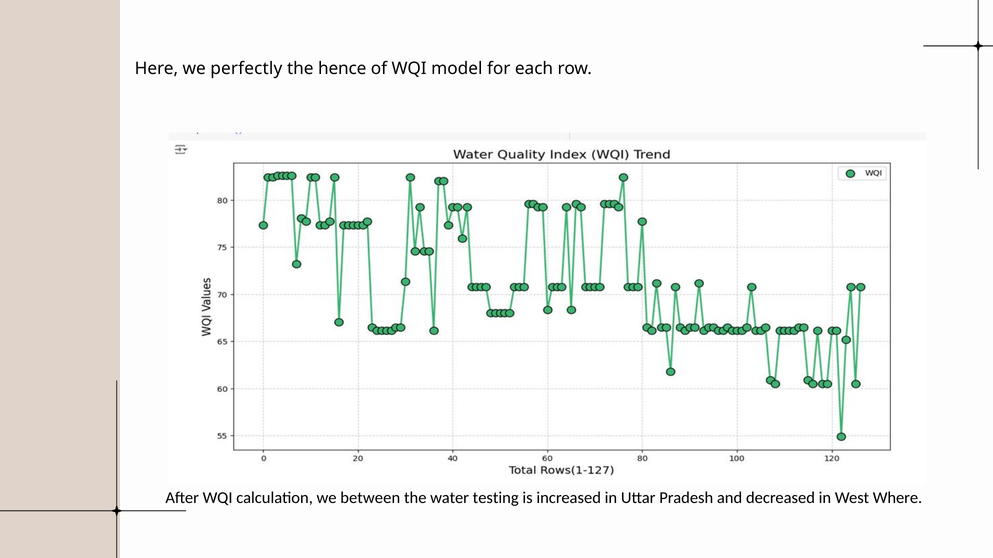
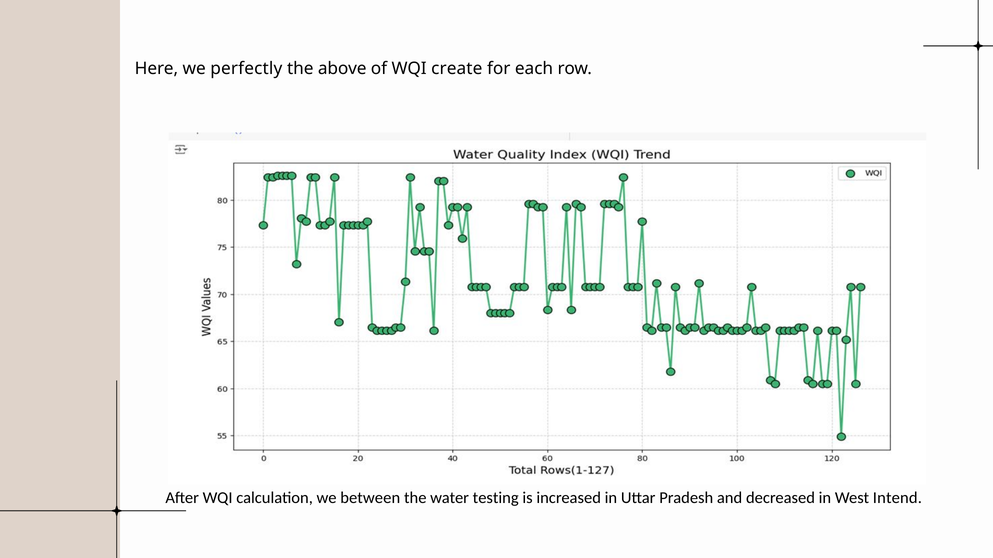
hence: hence -> above
model: model -> create
Where: Where -> Intend
